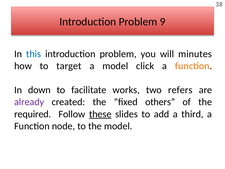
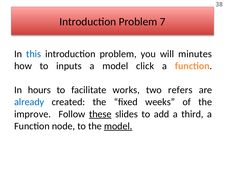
9: 9 -> 7
target: target -> inputs
down: down -> hours
already colour: purple -> blue
others: others -> weeks
required: required -> improve
model at (118, 126) underline: none -> present
